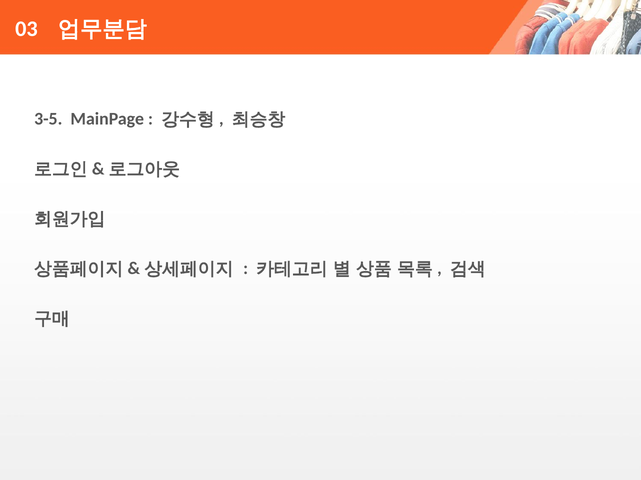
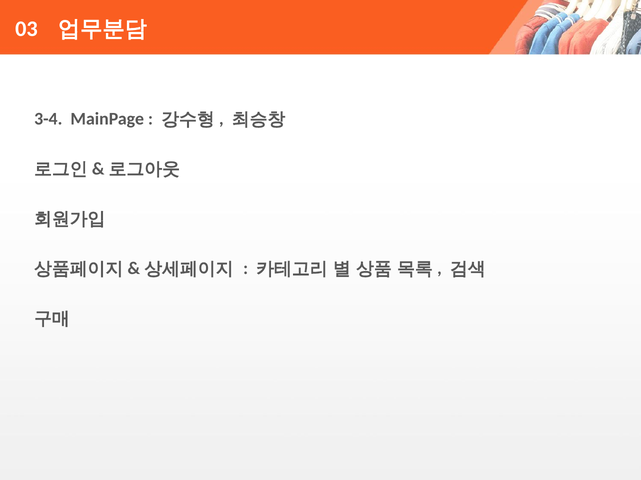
3-5: 3-5 -> 3-4
